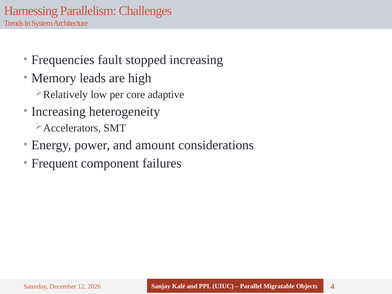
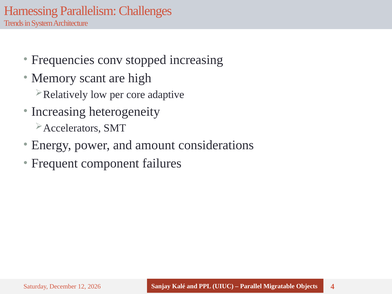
fault: fault -> conv
leads: leads -> scant
